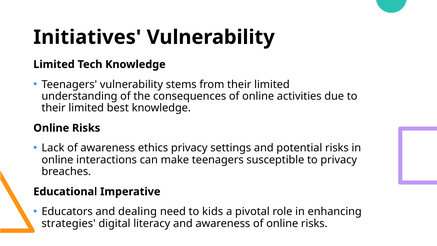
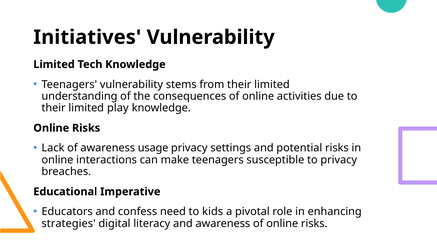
best: best -> play
ethics: ethics -> usage
dealing: dealing -> confess
